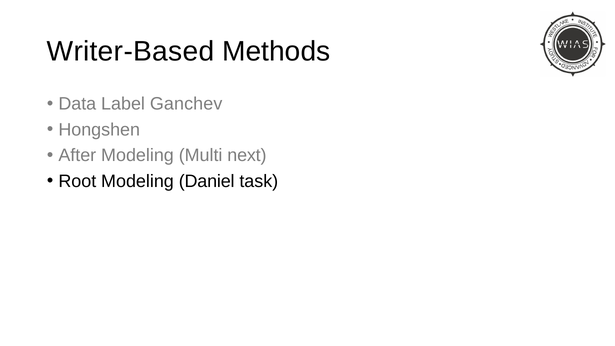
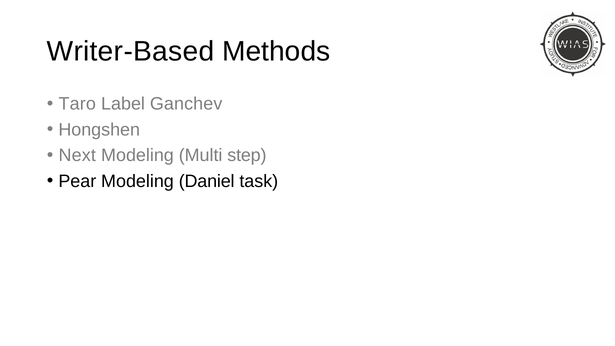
Data: Data -> Taro
After: After -> Next
next: next -> step
Root: Root -> Pear
